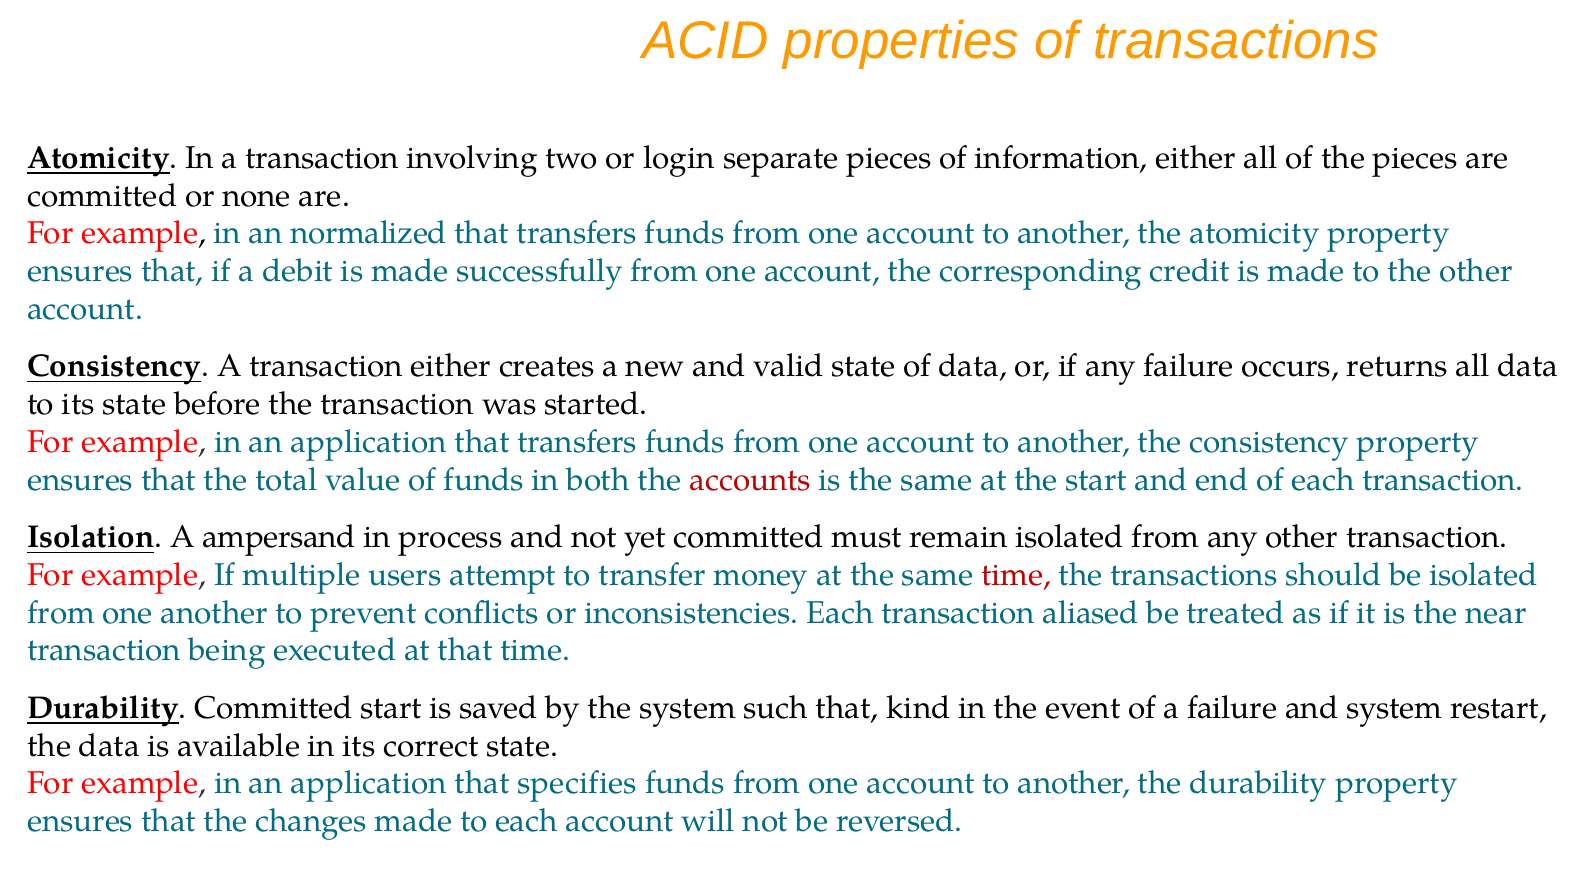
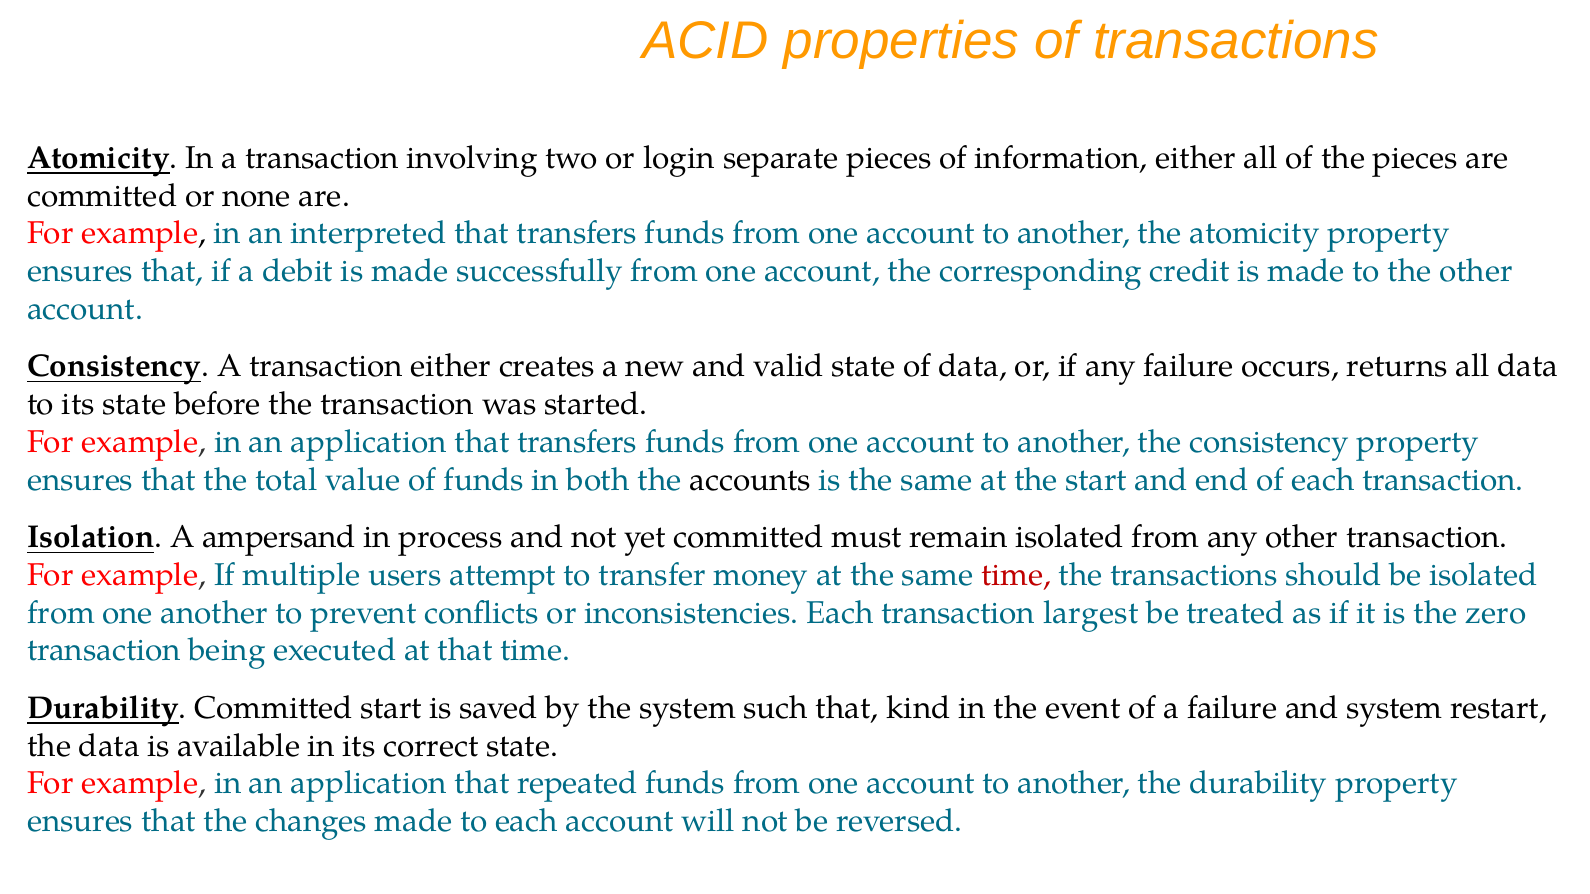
normalized: normalized -> interpreted
accounts colour: red -> black
aliased: aliased -> largest
near: near -> zero
specifies: specifies -> repeated
